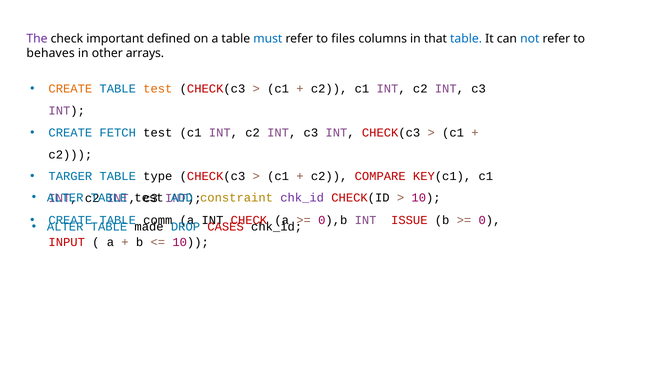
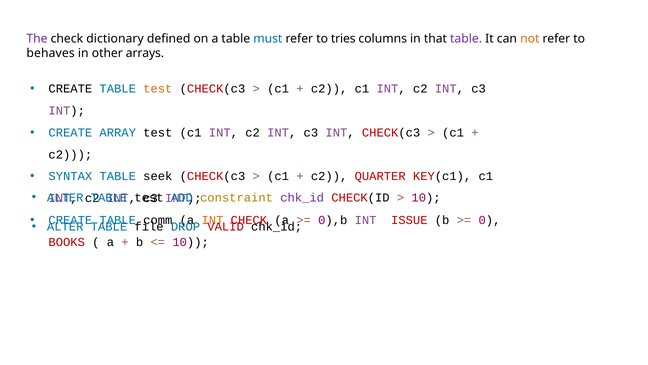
important: important -> dictionary
files: files -> tries
table at (466, 38) colour: blue -> purple
not colour: blue -> orange
CREATE at (70, 89) colour: orange -> black
FETCH: FETCH -> ARRAY
TARGER: TARGER -> SYNTAX
type: type -> seek
COMPARE: COMPARE -> QUARTER
INT at (212, 220) colour: black -> orange
made: made -> file
CASES: CASES -> VALID
INPUT: INPUT -> BOOKS
